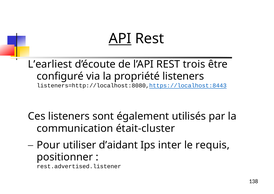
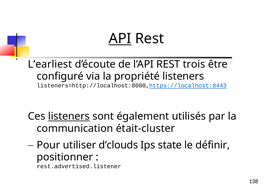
listeners at (69, 116) underline: none -> present
d’aidant: d’aidant -> d’clouds
inter: inter -> state
requis: requis -> définir
